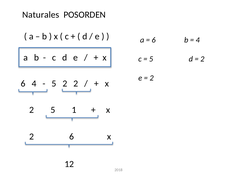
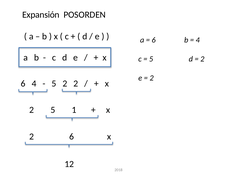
Naturales: Naturales -> Expansión
